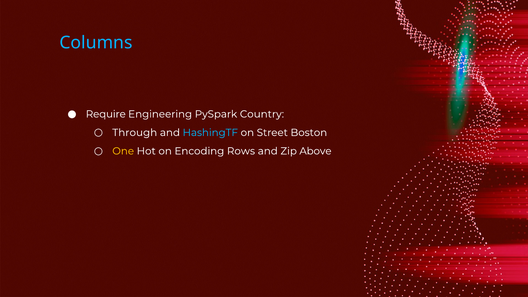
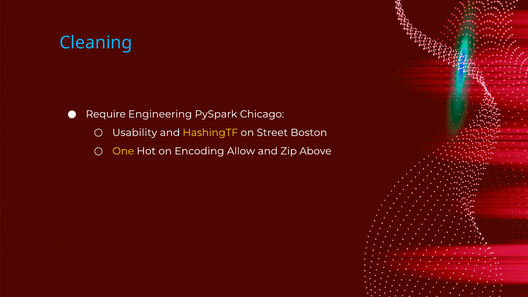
Columns: Columns -> Cleaning
Country: Country -> Chicago
Through: Through -> Usability
HashingTF colour: light blue -> yellow
Rows: Rows -> Allow
